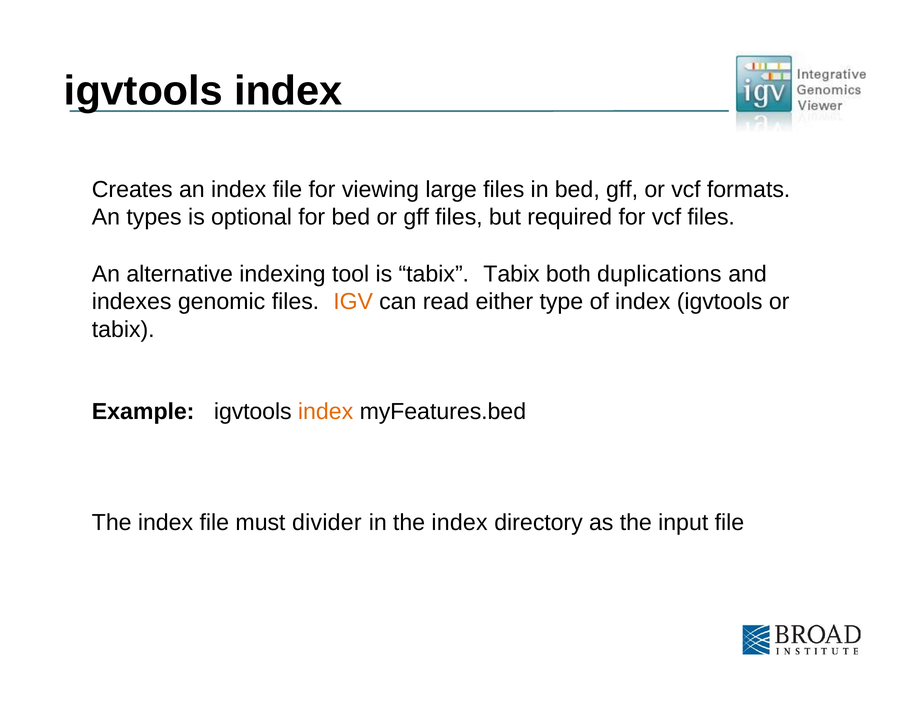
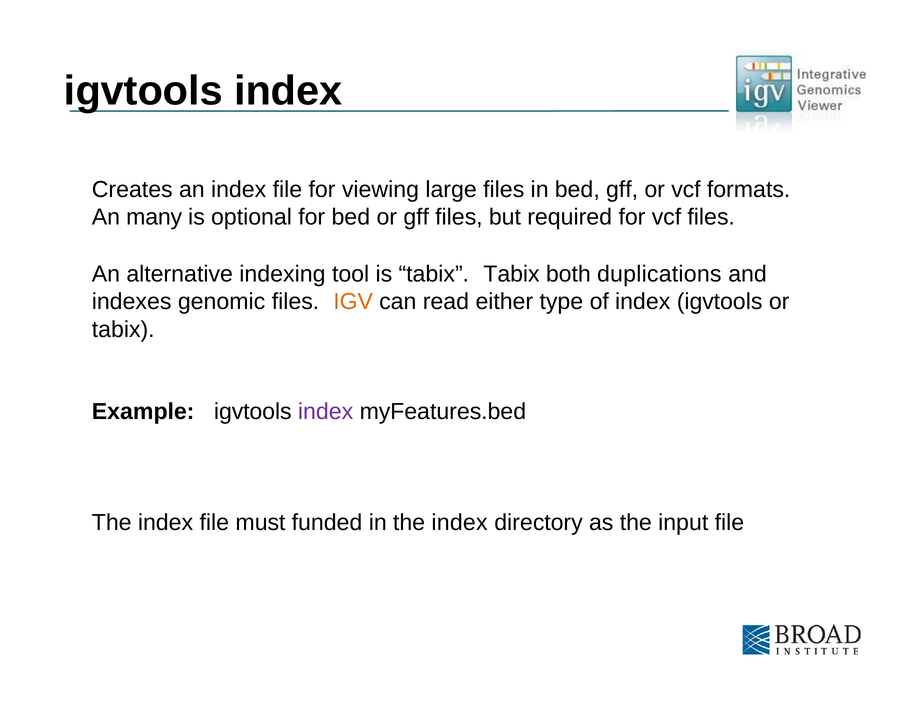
types: types -> many
index at (326, 411) colour: orange -> purple
divider: divider -> funded
